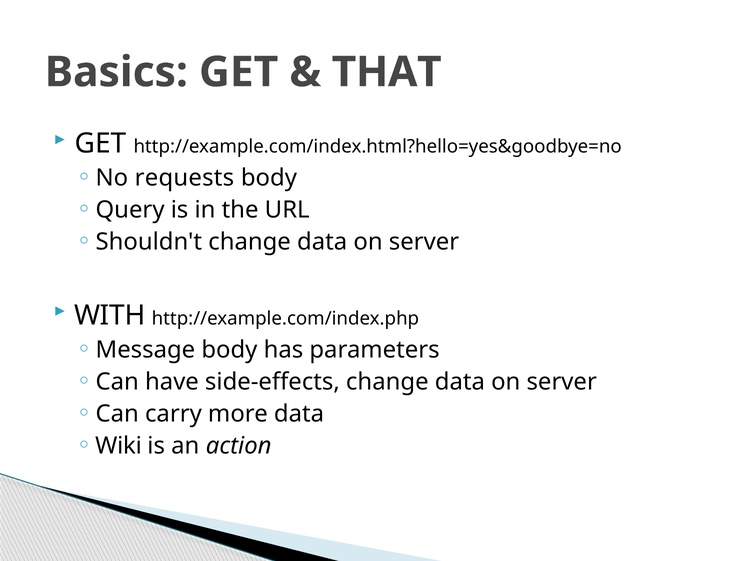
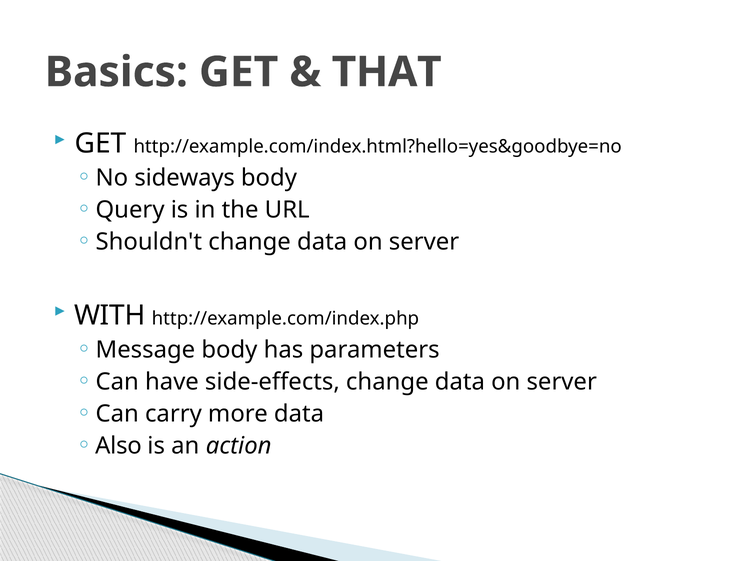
requests: requests -> sideways
Wiki: Wiki -> Also
